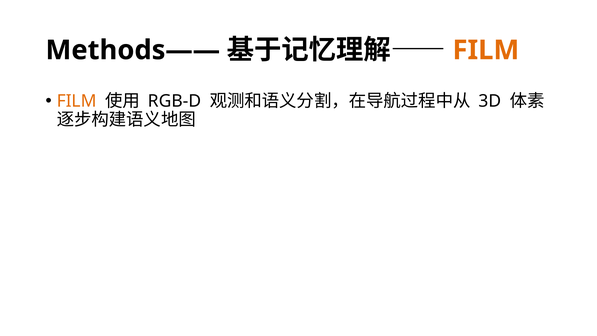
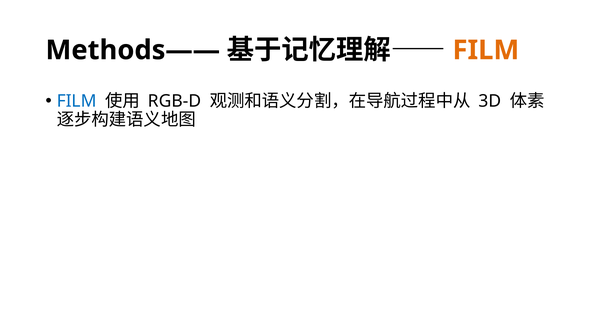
FILM at (77, 101) colour: orange -> blue
